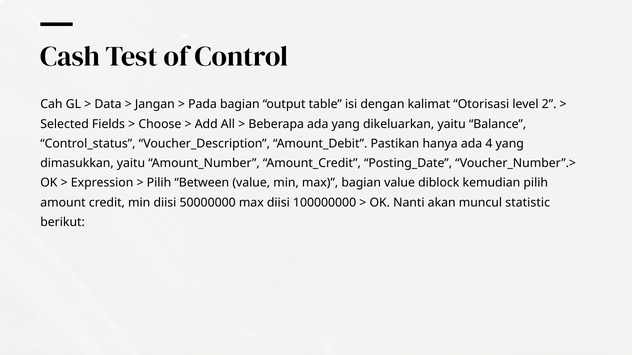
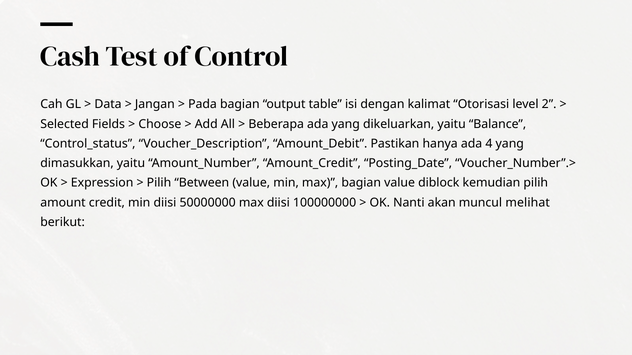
statistic: statistic -> melihat
